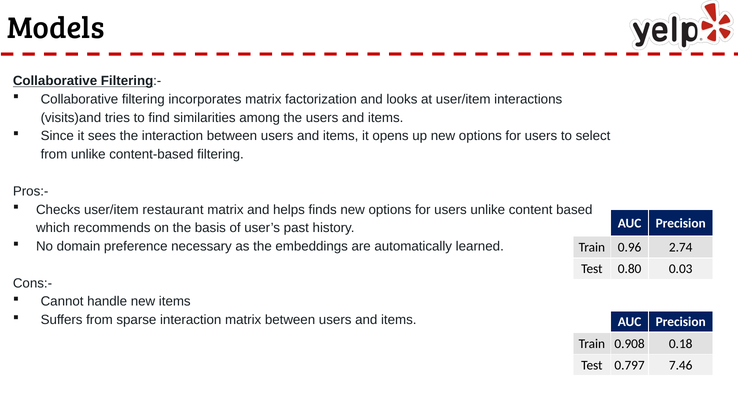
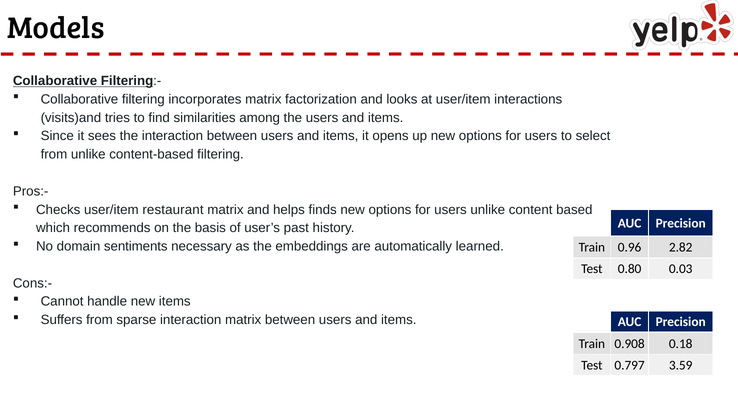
preference: preference -> sentiments
2.74: 2.74 -> 2.82
7.46: 7.46 -> 3.59
